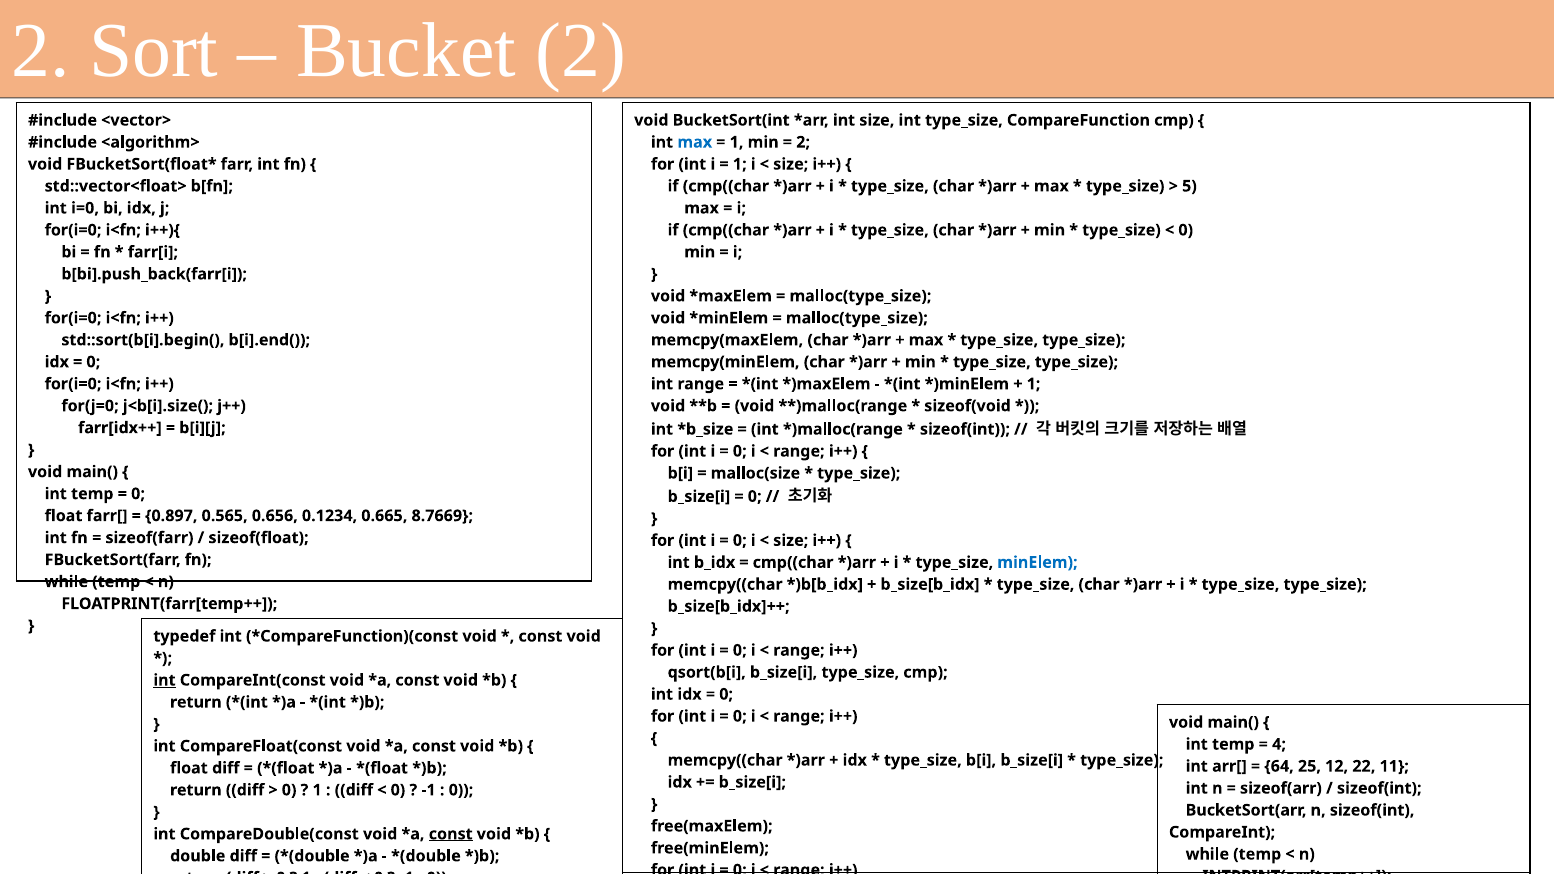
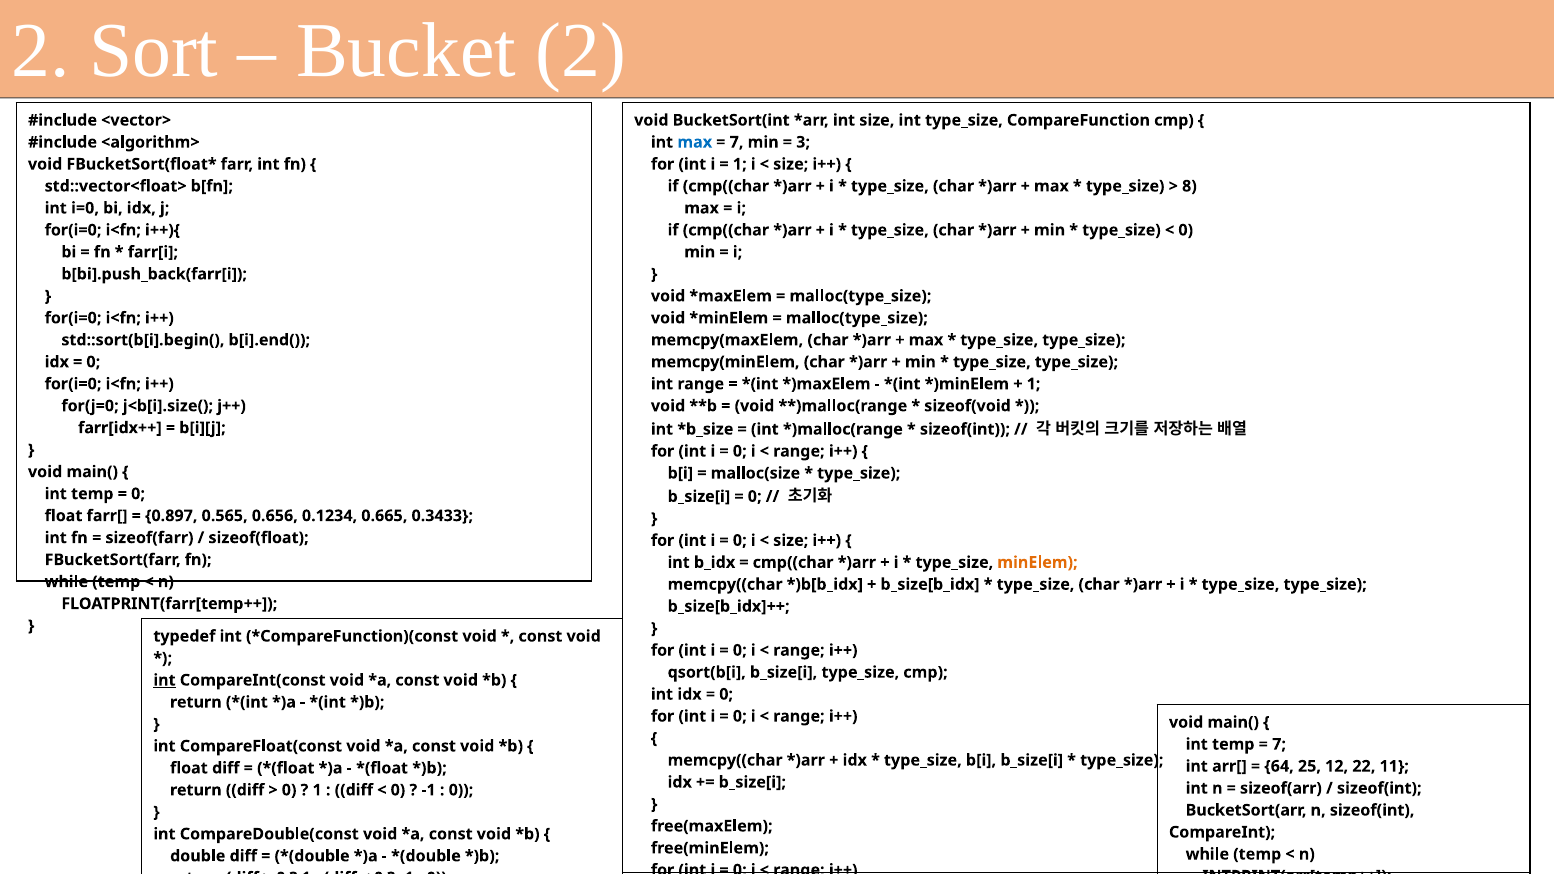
1 at (737, 142): 1 -> 7
2 at (803, 142): 2 -> 3
5: 5 -> 8
8.7669: 8.7669 -> 0.3433
minElem colour: blue -> orange
4 at (1279, 744): 4 -> 7
const at (451, 834) underline: present -> none
